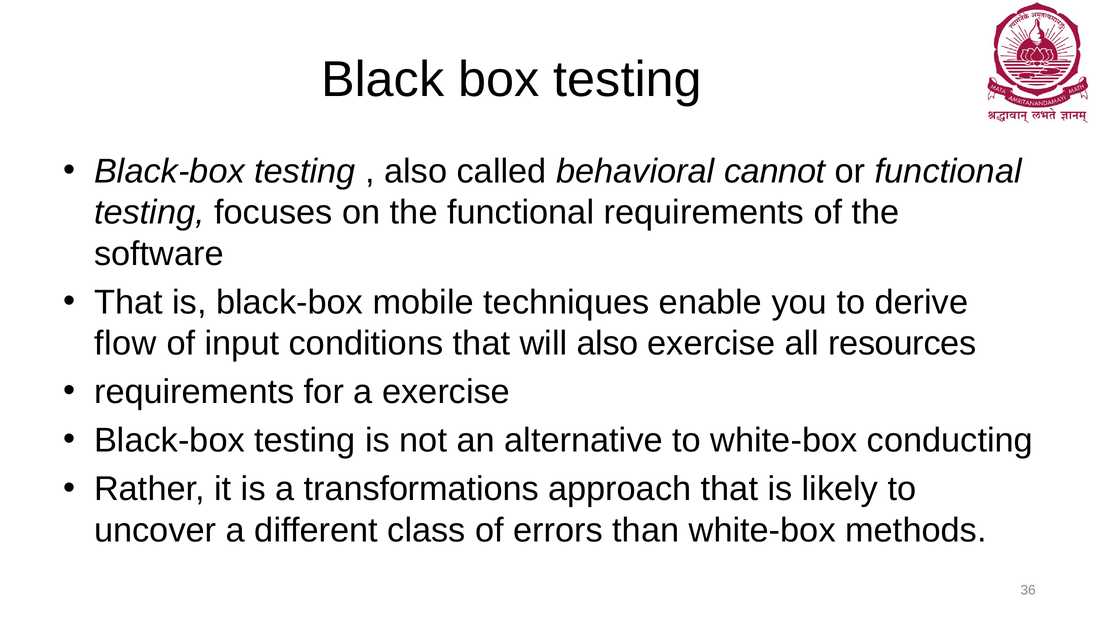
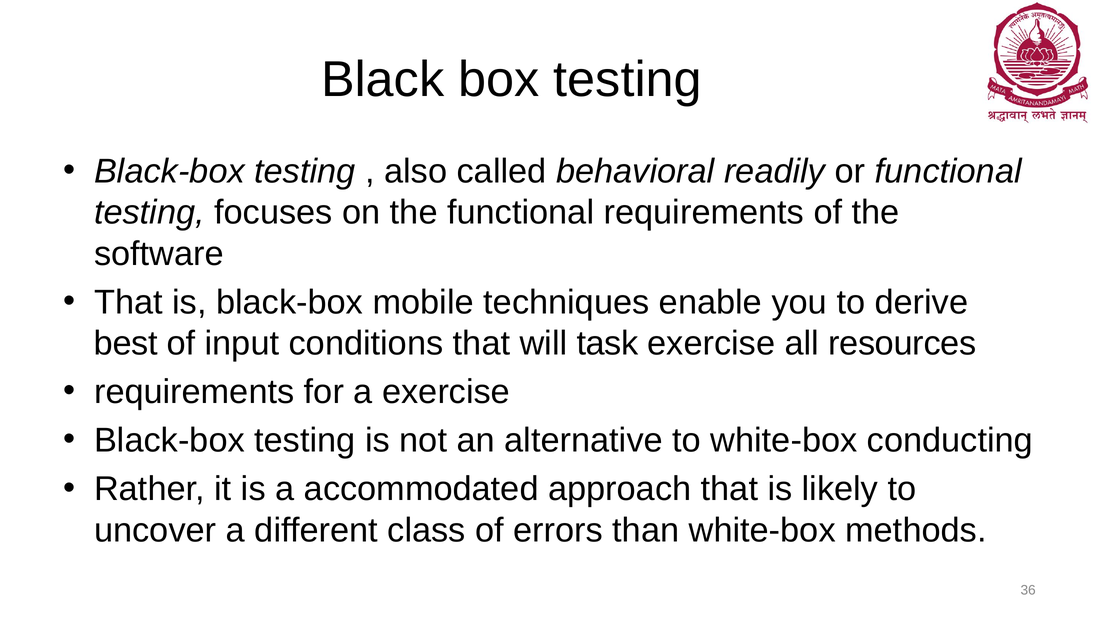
cannot: cannot -> readily
flow: flow -> best
will also: also -> task
transformations: transformations -> accommodated
